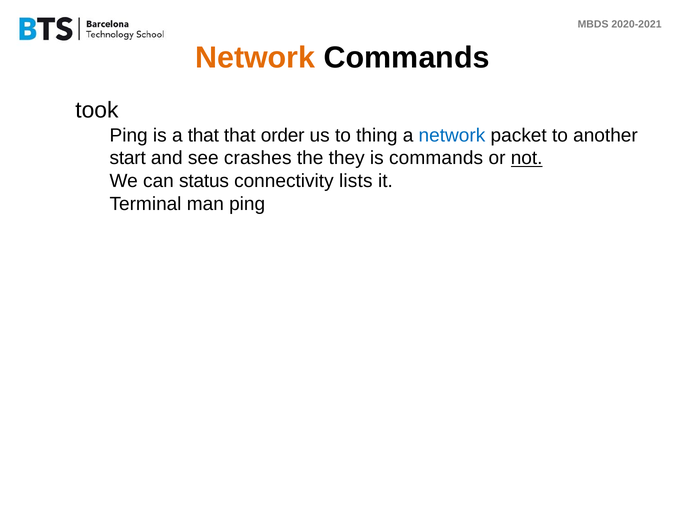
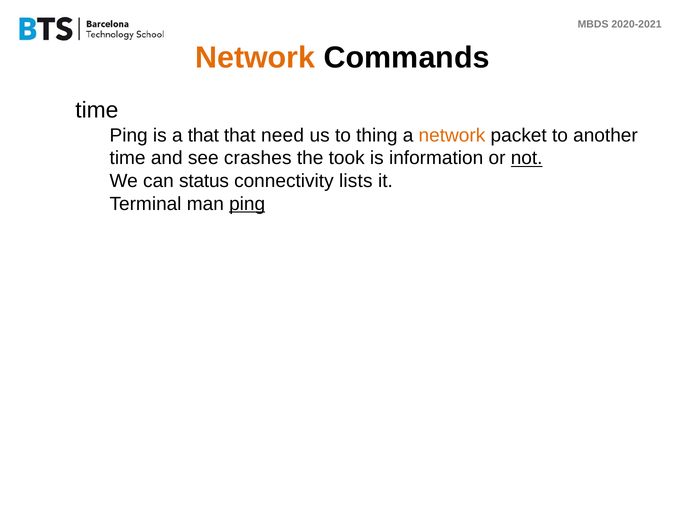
took at (97, 110): took -> time
order: order -> need
network at (452, 135) colour: blue -> orange
start at (128, 158): start -> time
they: they -> took
is commands: commands -> information
ping underline: none -> present
